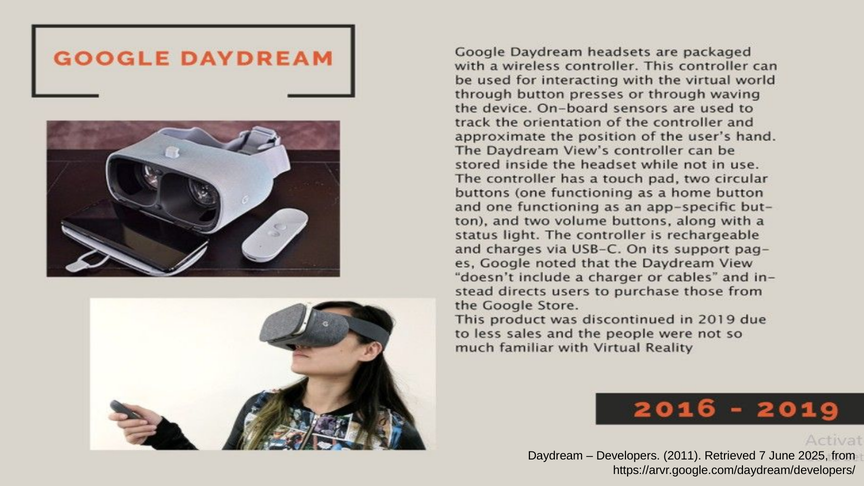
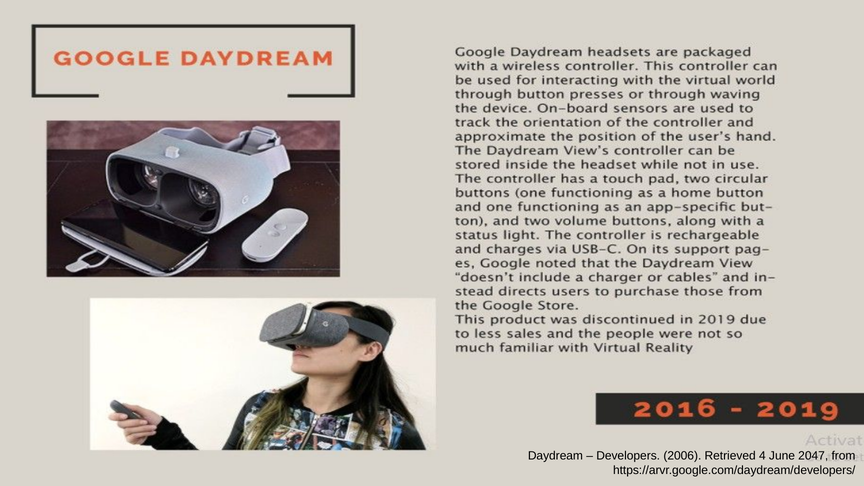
2011: 2011 -> 2006
7: 7 -> 4
2025: 2025 -> 2047
